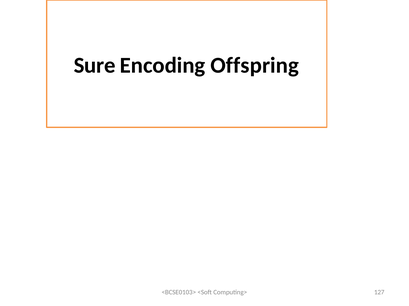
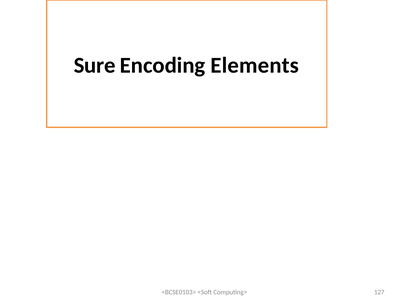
Offspring: Offspring -> Elements
